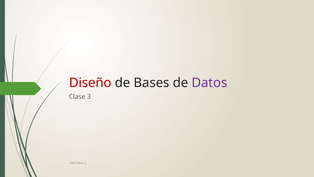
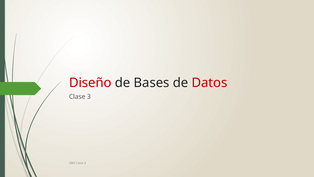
Datos colour: purple -> red
